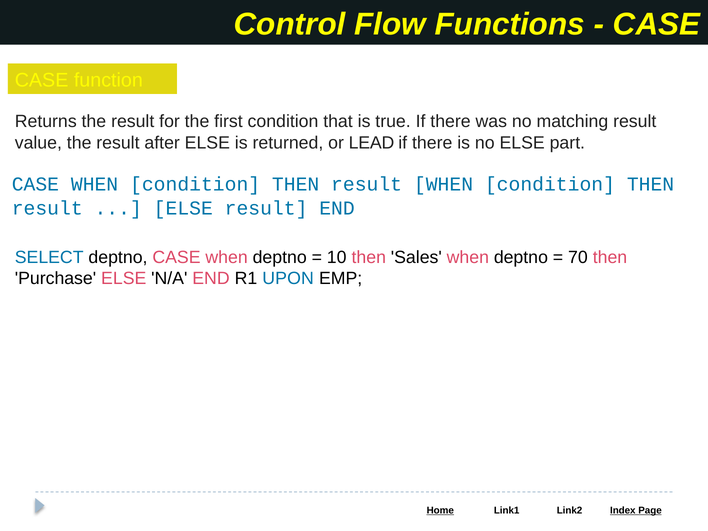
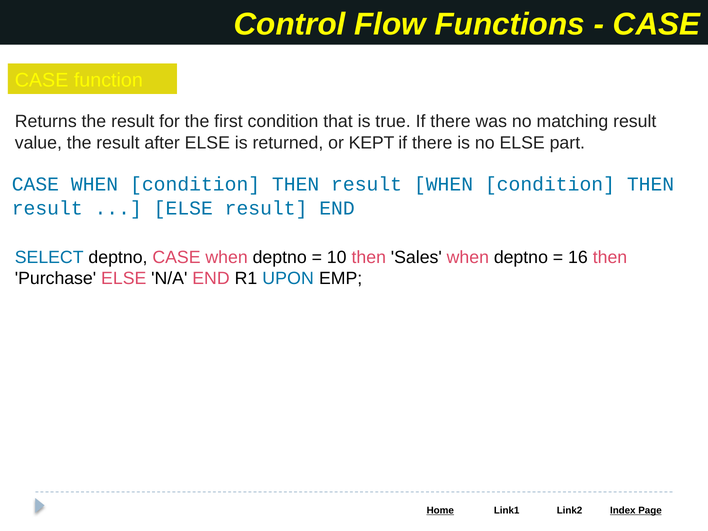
LEAD: LEAD -> KEPT
70: 70 -> 16
